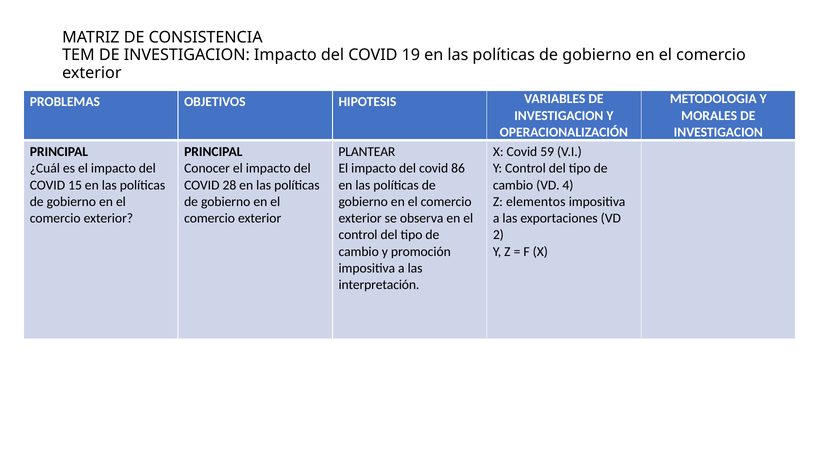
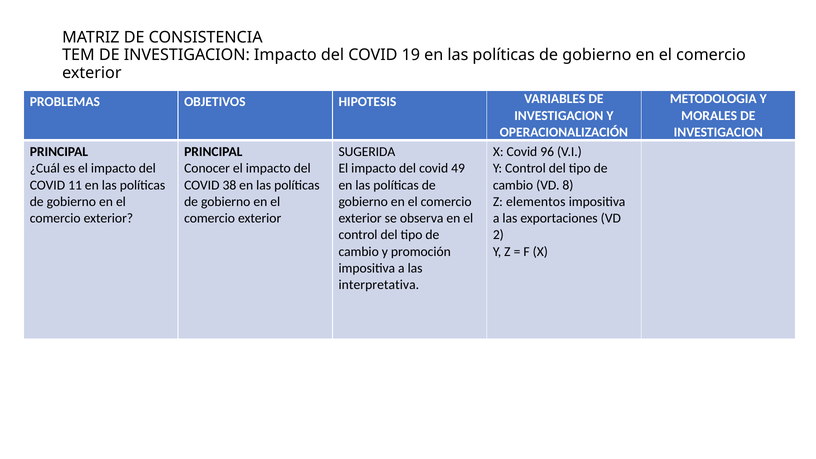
PLANTEAR: PLANTEAR -> SUGERIDA
59: 59 -> 96
86: 86 -> 49
15: 15 -> 11
28: 28 -> 38
4: 4 -> 8
interpretación: interpretación -> interpretativa
